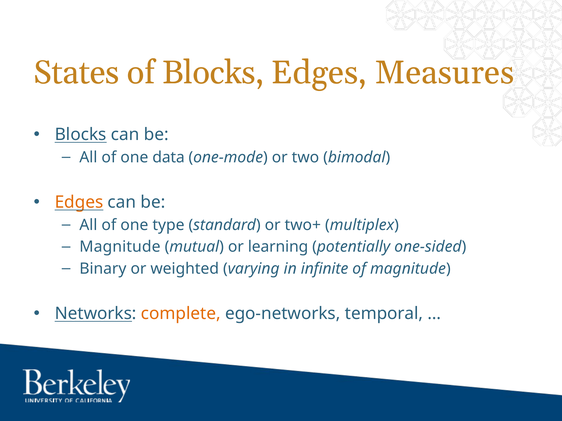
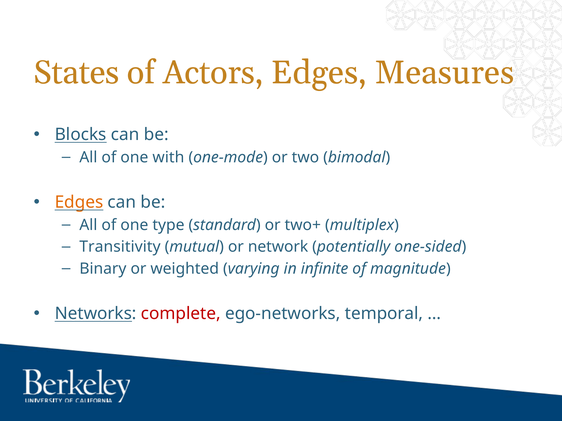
of Blocks: Blocks -> Actors
data: data -> with
Magnitude at (120, 247): Magnitude -> Transitivity
learning: learning -> network
complete colour: orange -> red
